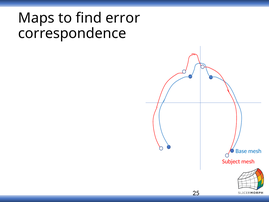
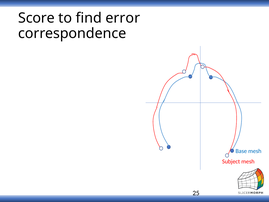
Maps: Maps -> Score
